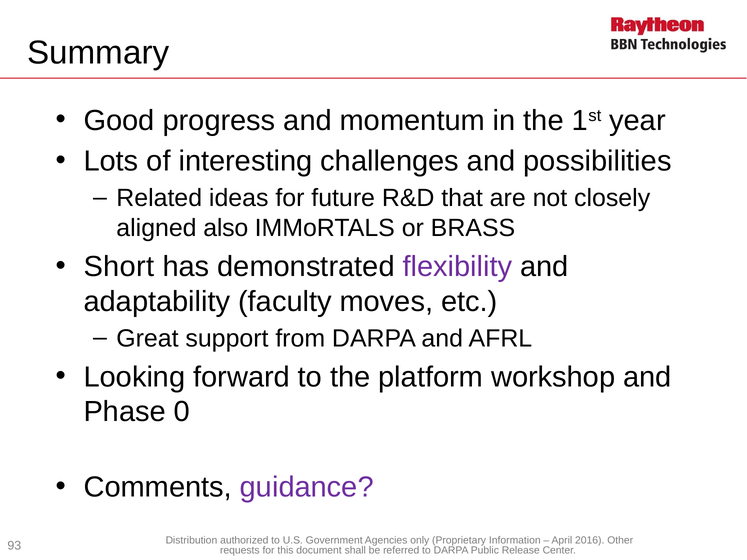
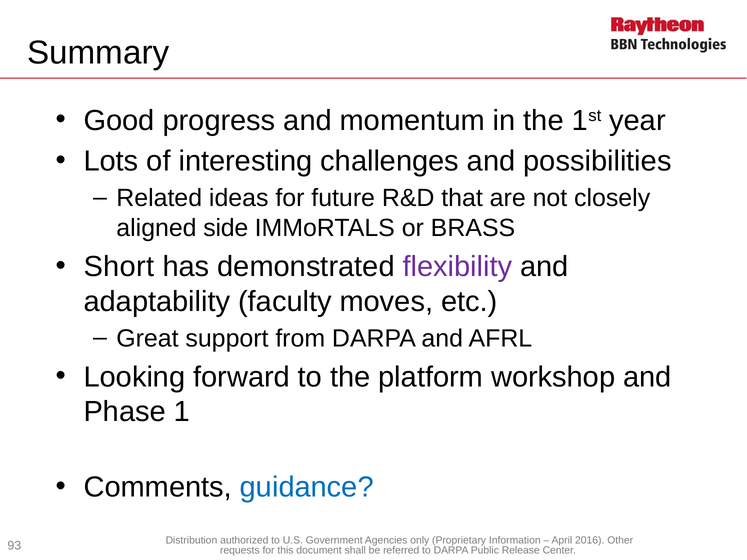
also: also -> side
0: 0 -> 1
guidance colour: purple -> blue
